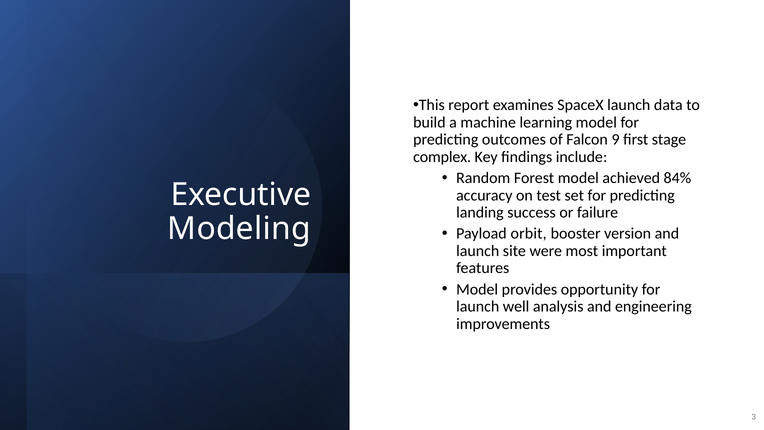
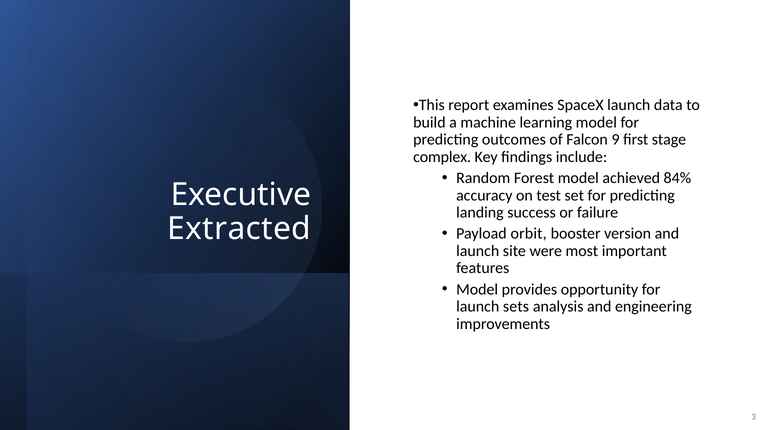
Modeling: Modeling -> Extracted
well: well -> sets
